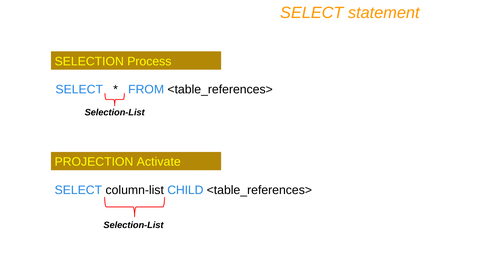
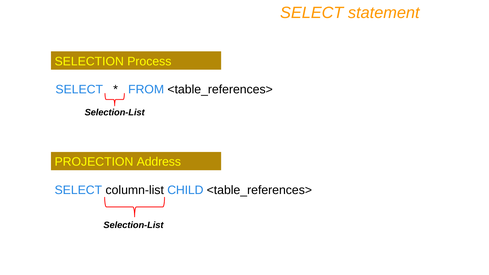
Activate: Activate -> Address
